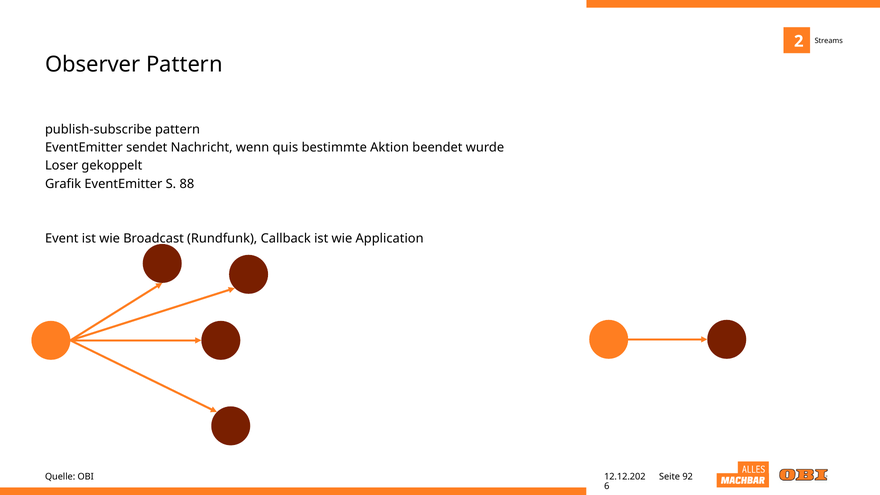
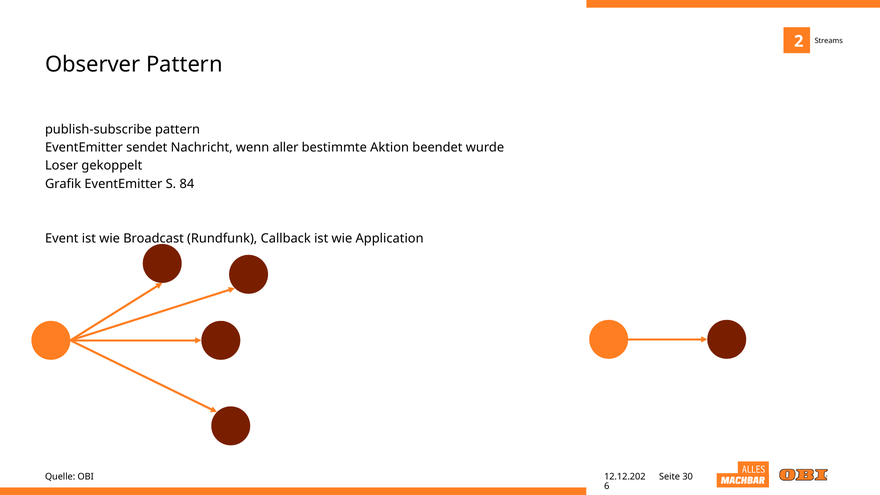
quis: quis -> aller
88: 88 -> 84
92: 92 -> 30
